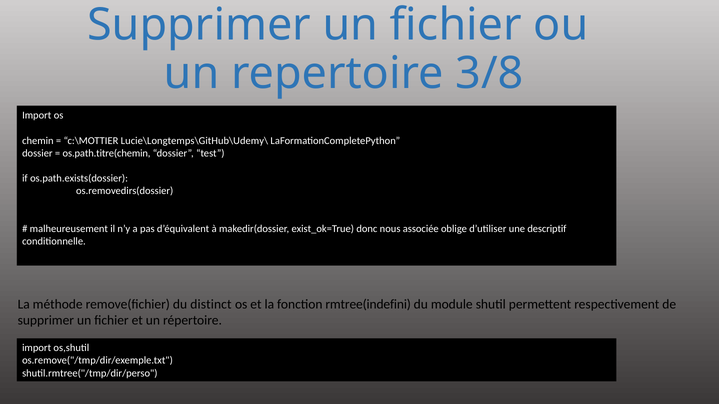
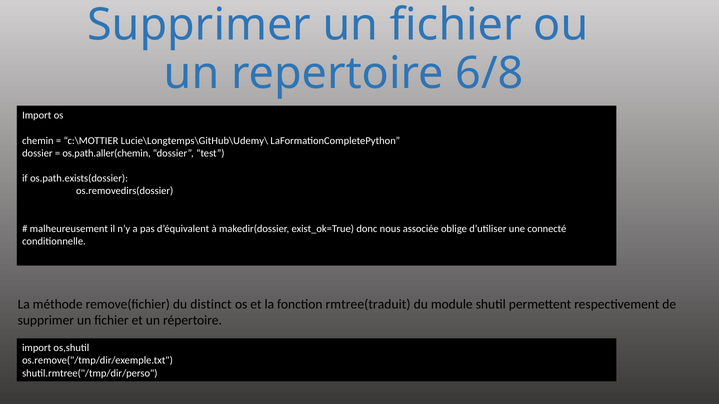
3/8: 3/8 -> 6/8
os.path.titre(chemin: os.path.titre(chemin -> os.path.aller(chemin
descriptif: descriptif -> connecté
rmtree(indefini: rmtree(indefini -> rmtree(traduit
